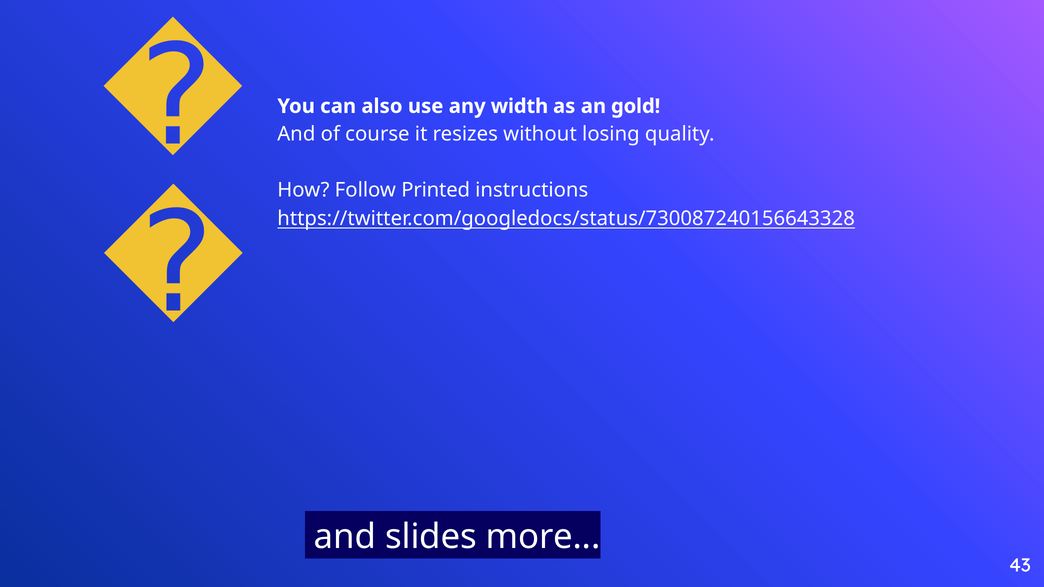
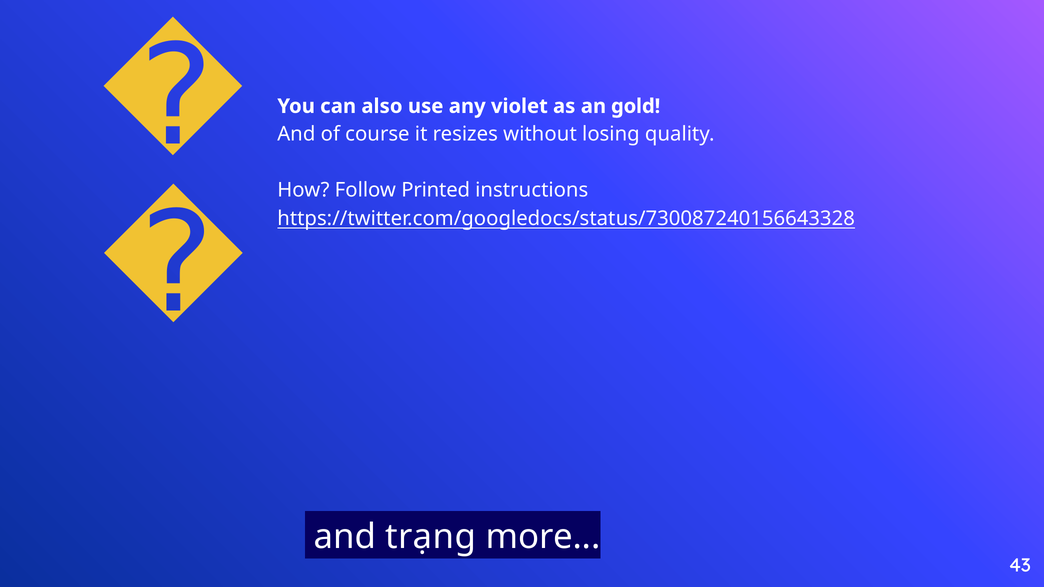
width: width -> violet
slides: slides -> trạng
